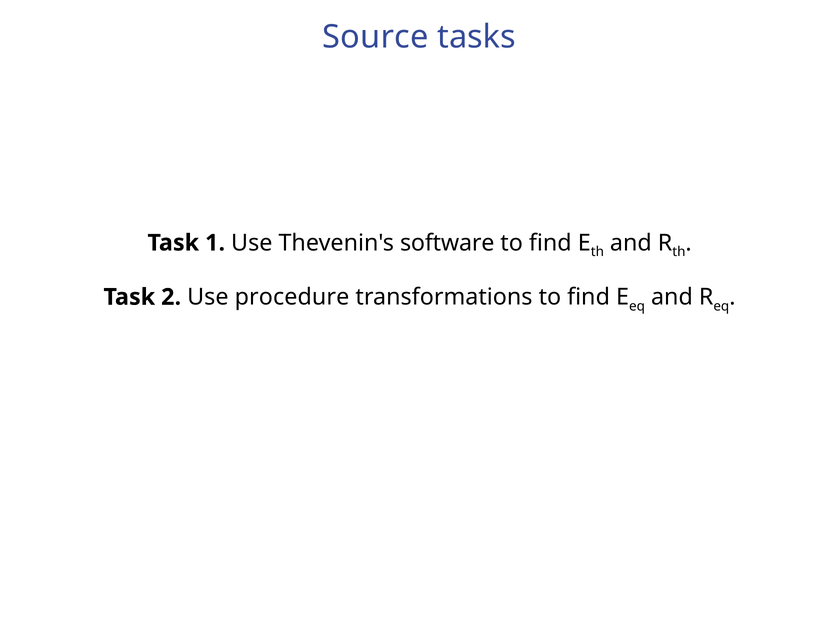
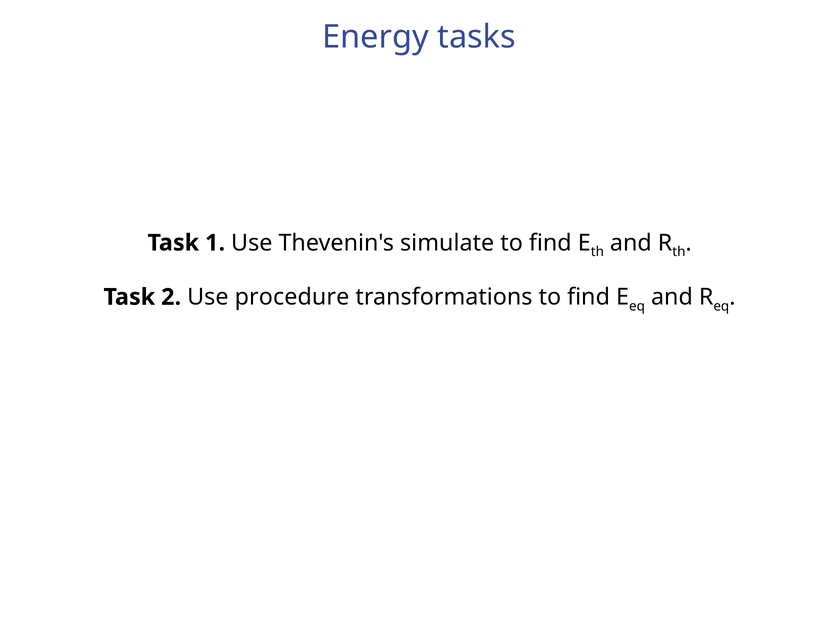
Source: Source -> Energy
software: software -> simulate
